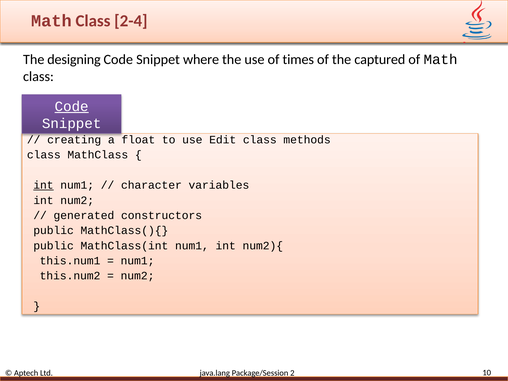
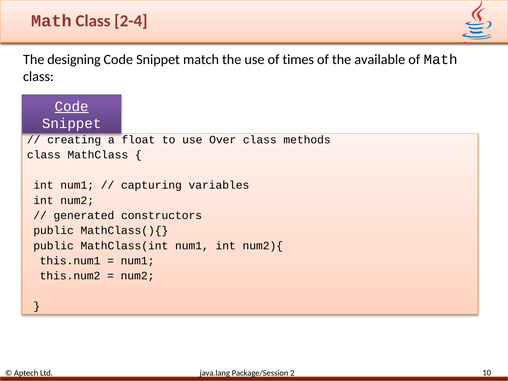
where: where -> match
captured: captured -> available
Edit: Edit -> Over
int at (43, 185) underline: present -> none
character: character -> capturing
